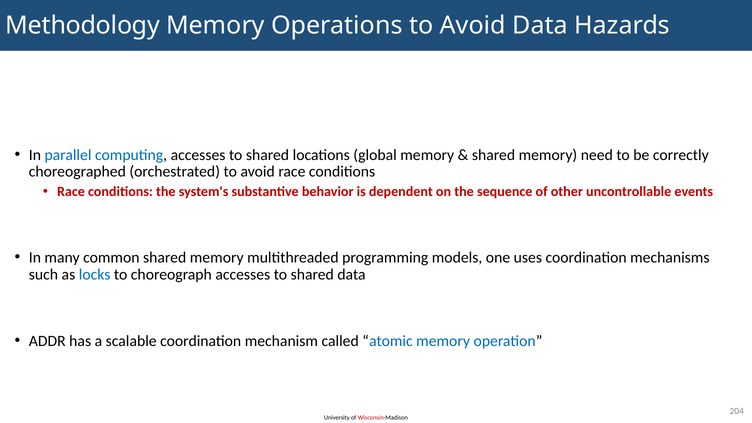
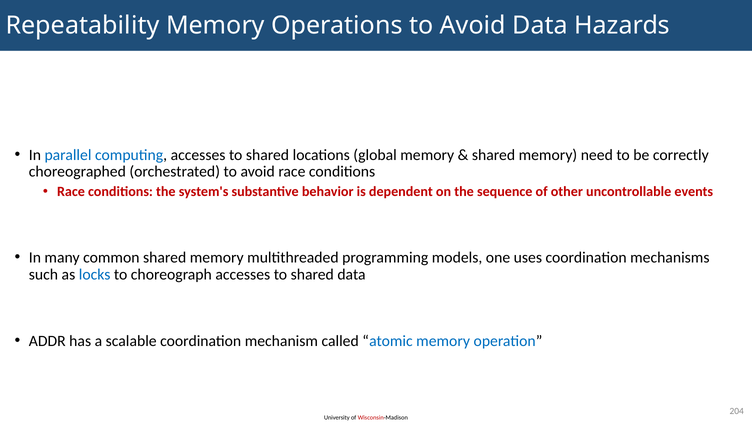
Methodology: Methodology -> Repeatability
